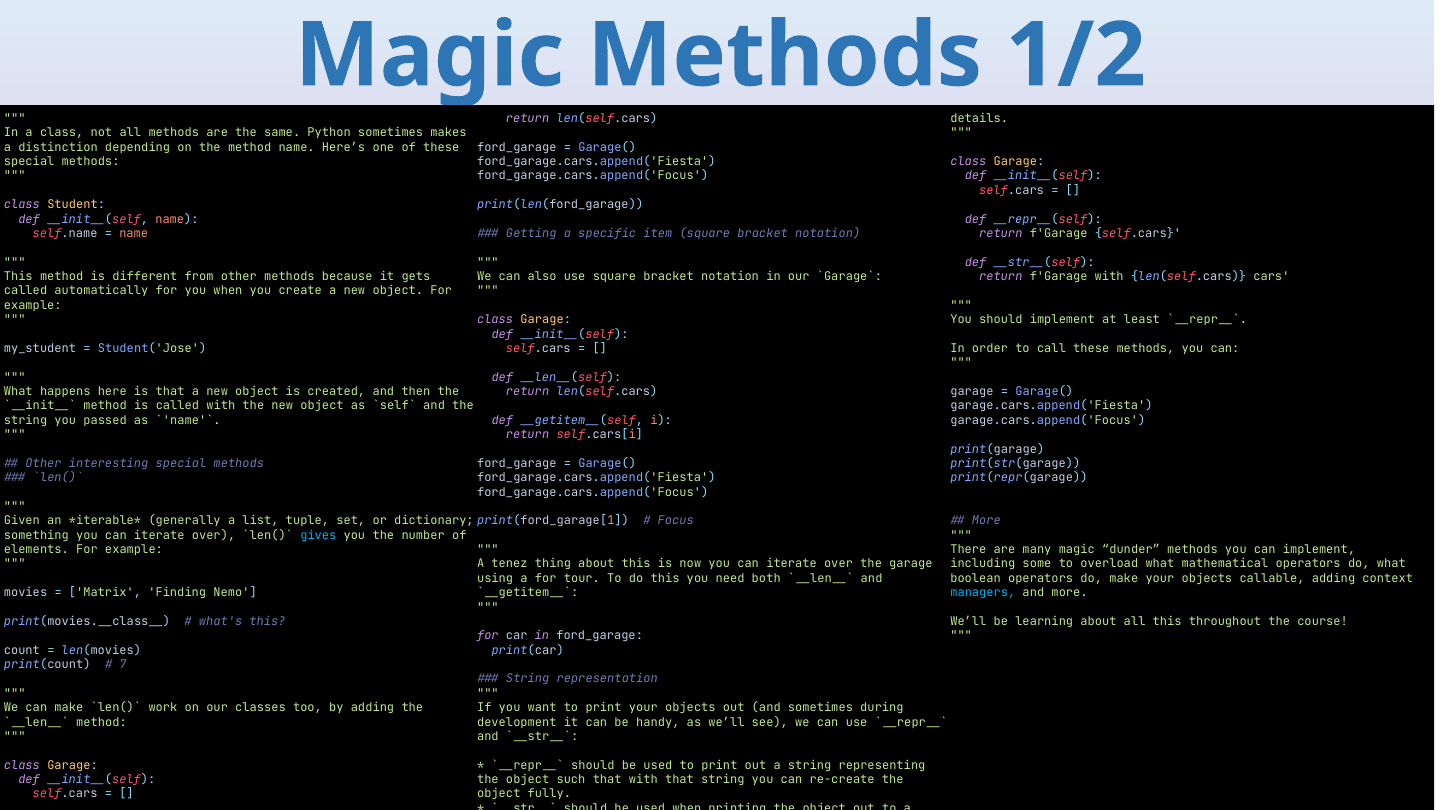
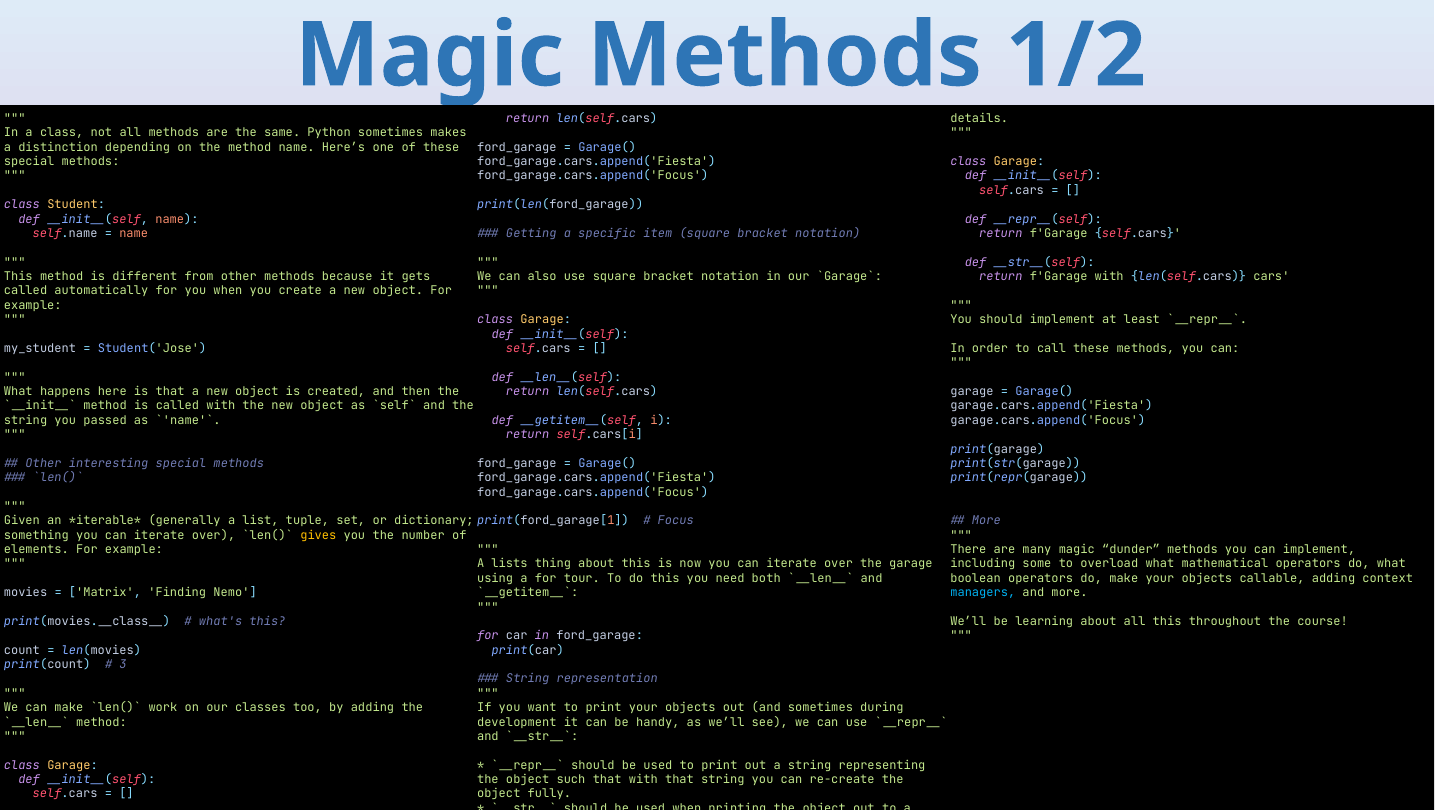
gives colour: light blue -> yellow
tenez: tenez -> lists
7: 7 -> 3
